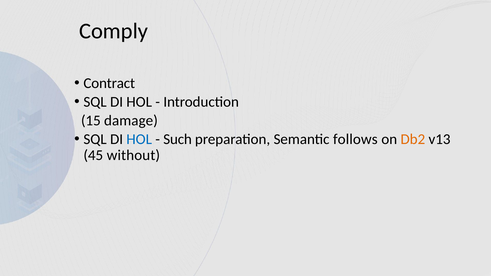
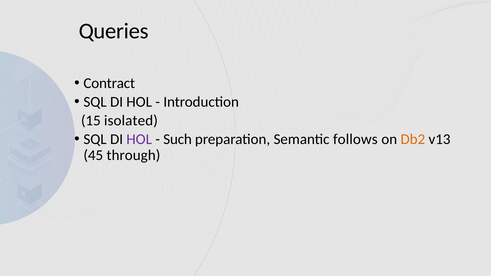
Comply: Comply -> Queries
damage: damage -> isolated
HOL at (139, 139) colour: blue -> purple
without: without -> through
